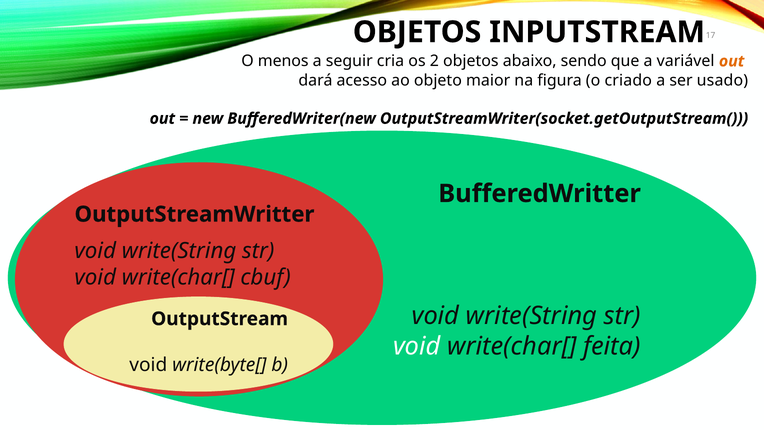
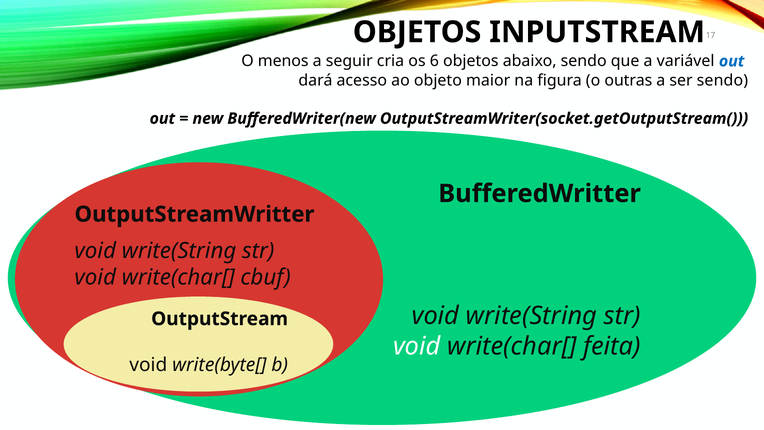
2: 2 -> 6
out at (732, 61) colour: orange -> blue
criado: criado -> outras
ser usado: usado -> sendo
